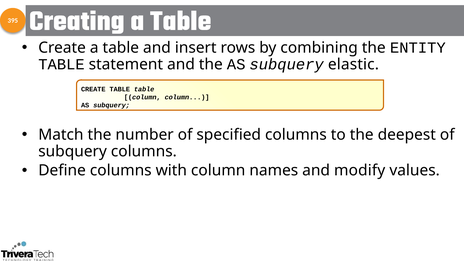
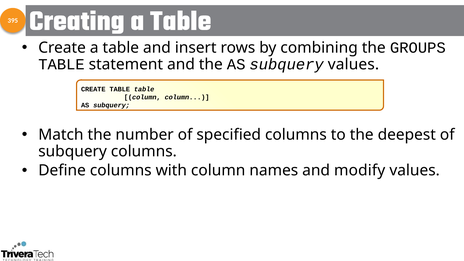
ENTITY: ENTITY -> GROUPS
elastic at (353, 64): elastic -> values
